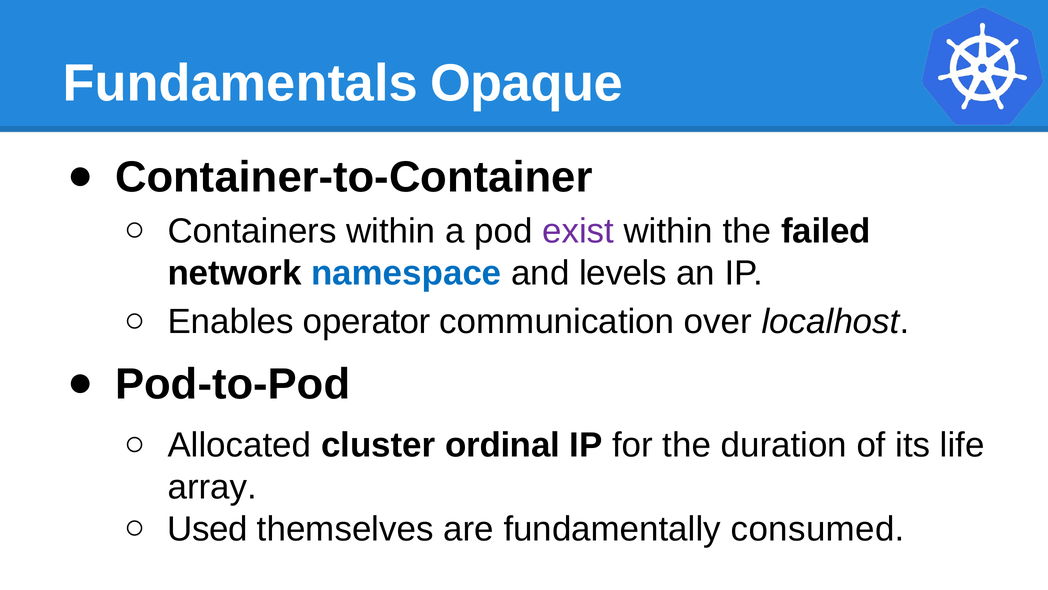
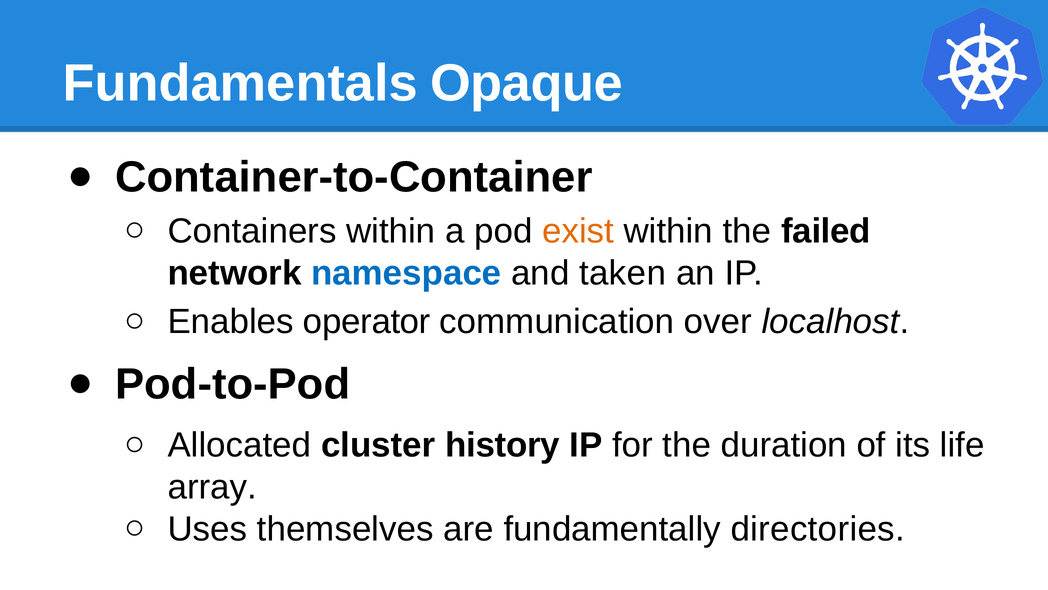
exist colour: purple -> orange
levels: levels -> taken
ordinal: ordinal -> history
Used: Used -> Uses
consumed: consumed -> directories
